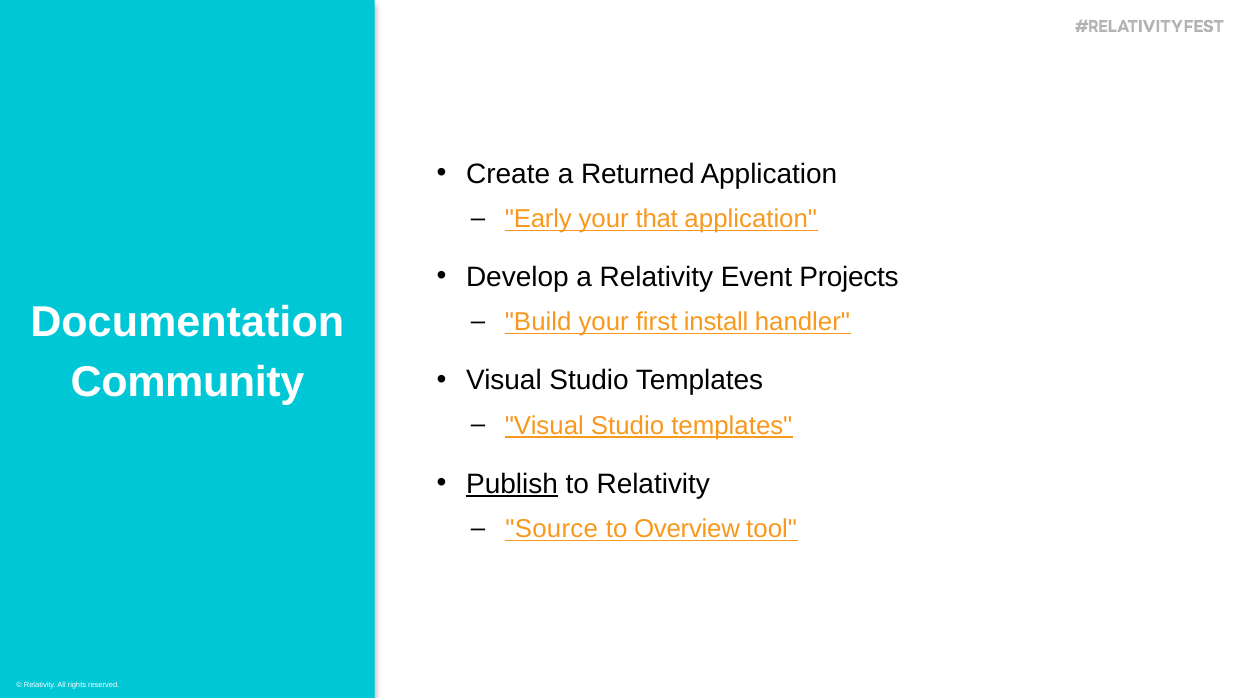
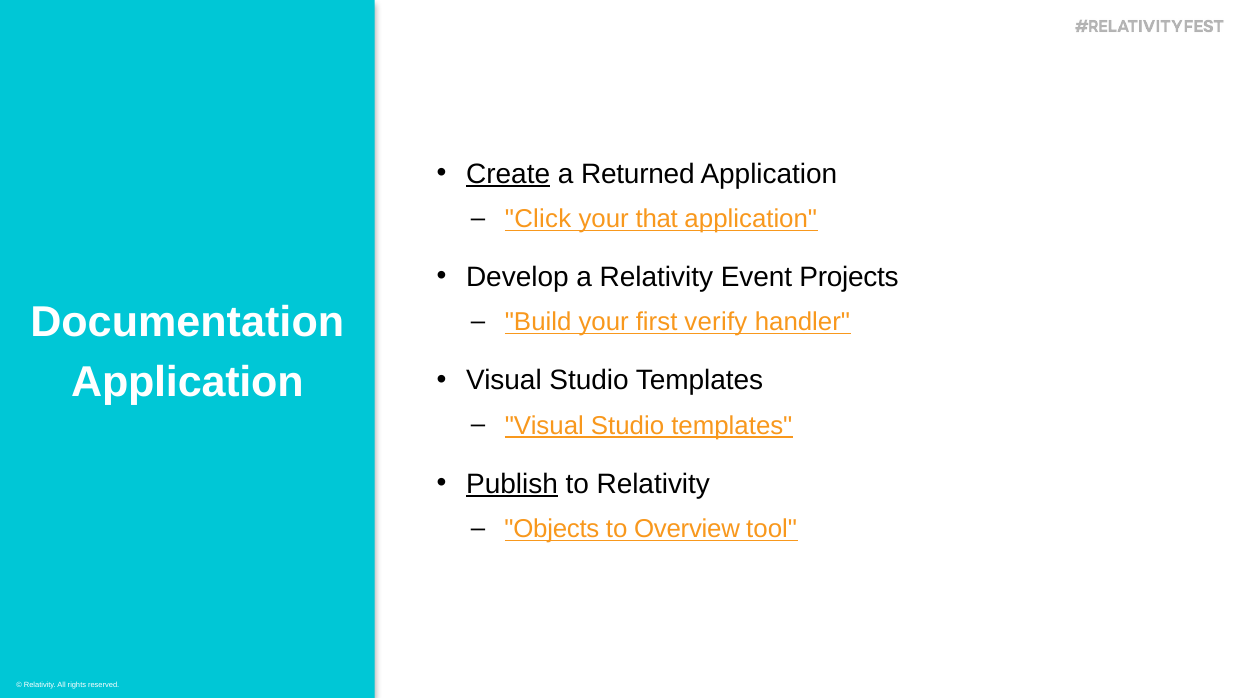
Create underline: none -> present
Early: Early -> Click
install: install -> verify
Community at (187, 382): Community -> Application
Source: Source -> Objects
